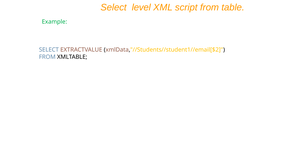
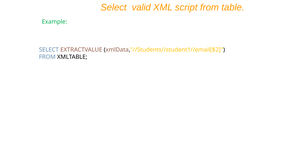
level: level -> valid
